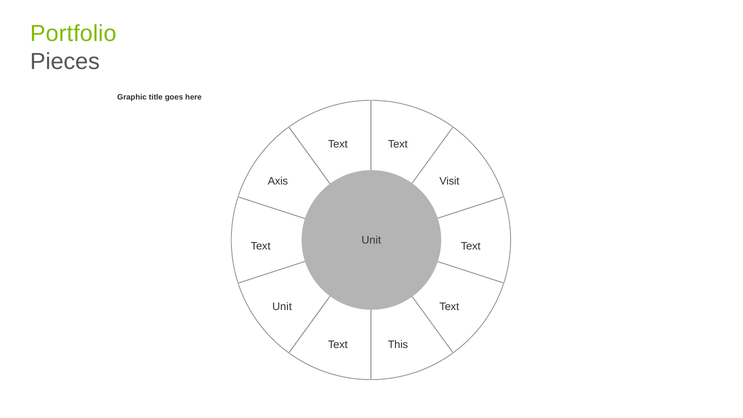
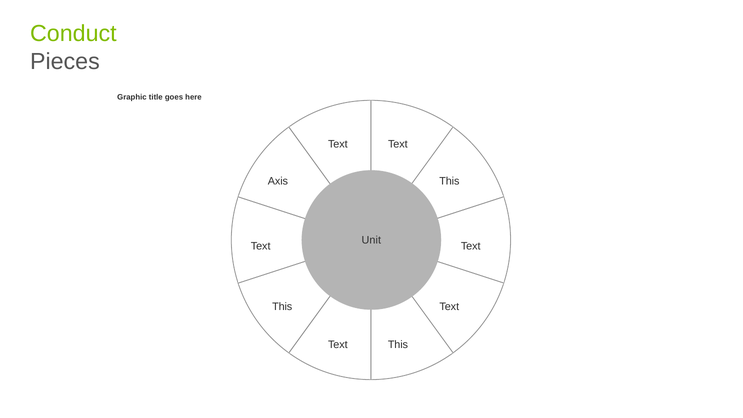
Portfolio: Portfolio -> Conduct
Visit at (449, 181): Visit -> This
Unit at (282, 306): Unit -> This
